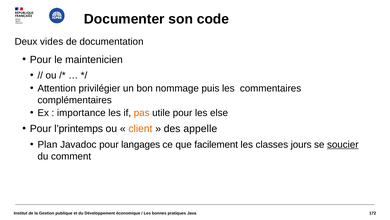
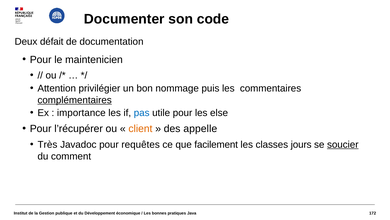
vides: vides -> défait
complémentaires underline: none -> present
pas colour: orange -> blue
l’printemps: l’printemps -> l’récupérer
Plan: Plan -> Très
langages: langages -> requêtes
